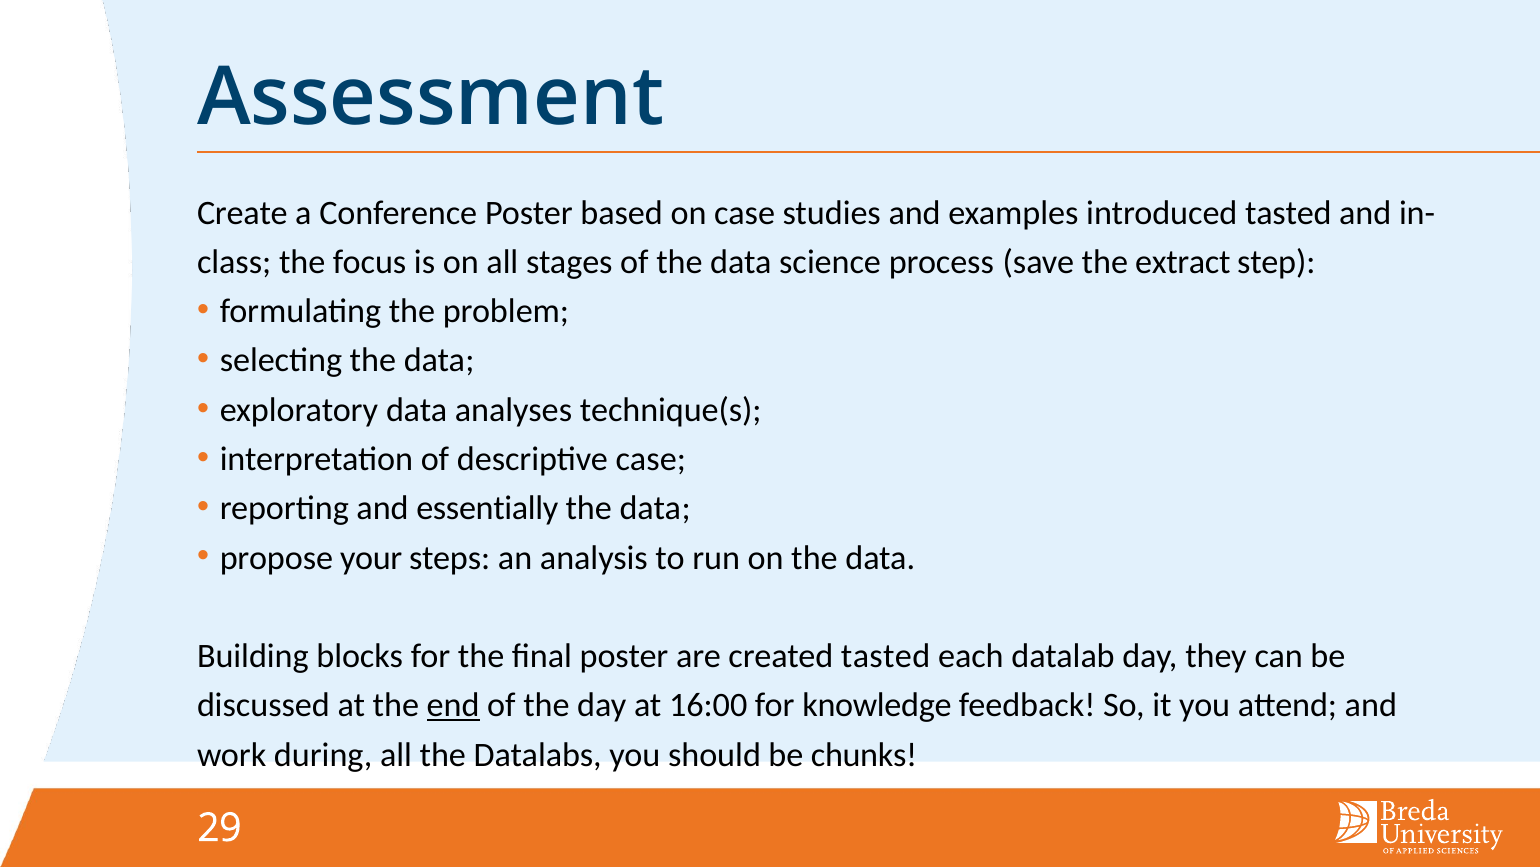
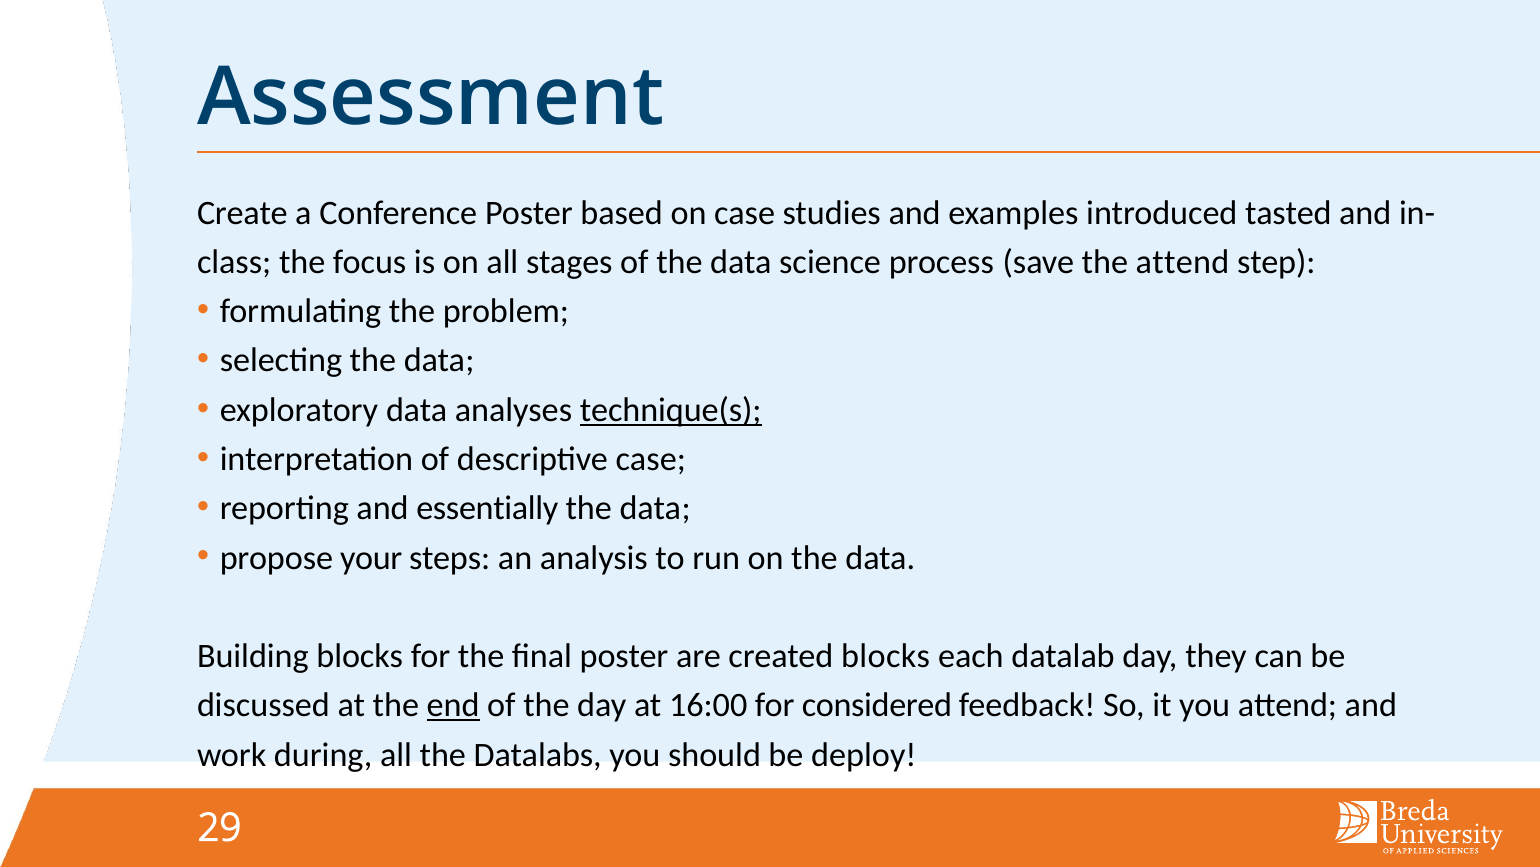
the extract: extract -> attend
technique(s underline: none -> present
created tasted: tasted -> blocks
knowledge: knowledge -> considered
chunks: chunks -> deploy
